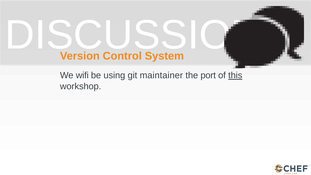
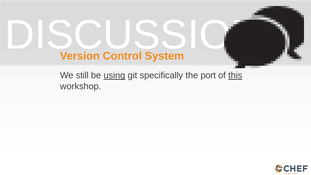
wifi: wifi -> still
using underline: none -> present
maintainer: maintainer -> specifically
